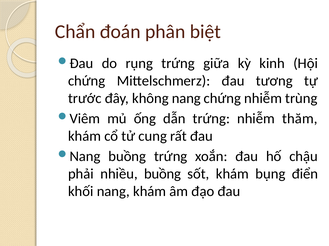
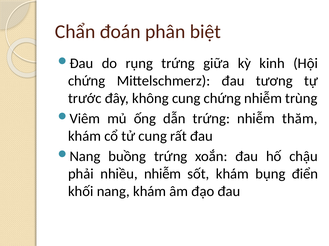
không nang: nang -> cung
nhiều buồng: buồng -> nhiễm
